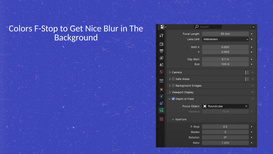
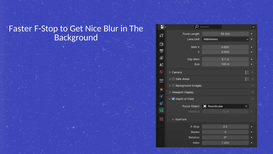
Colors: Colors -> Faster
